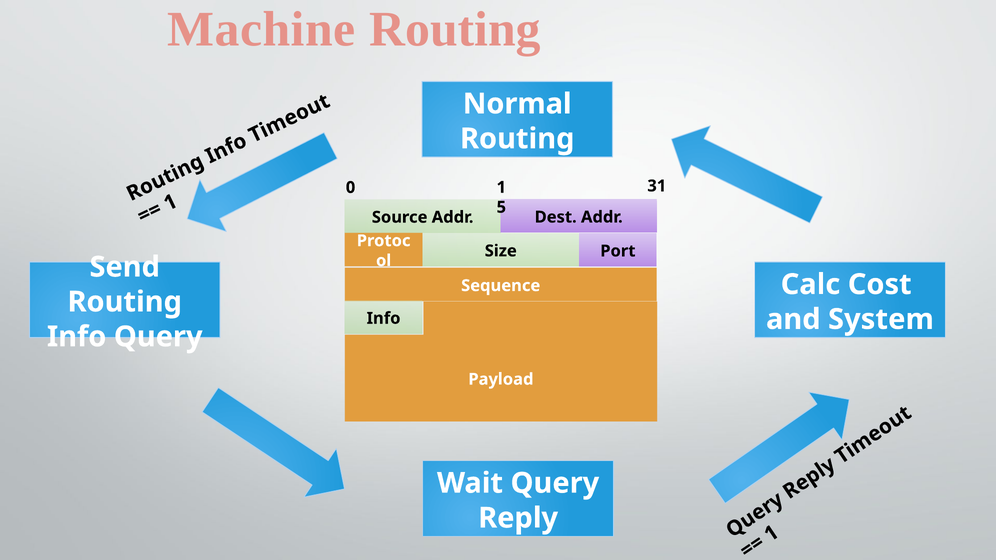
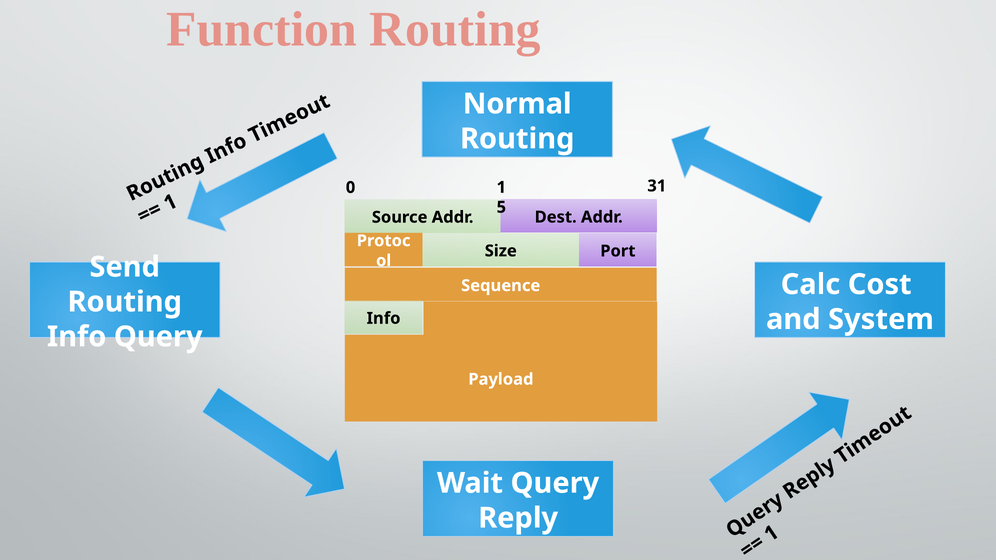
Machine: Machine -> Function
